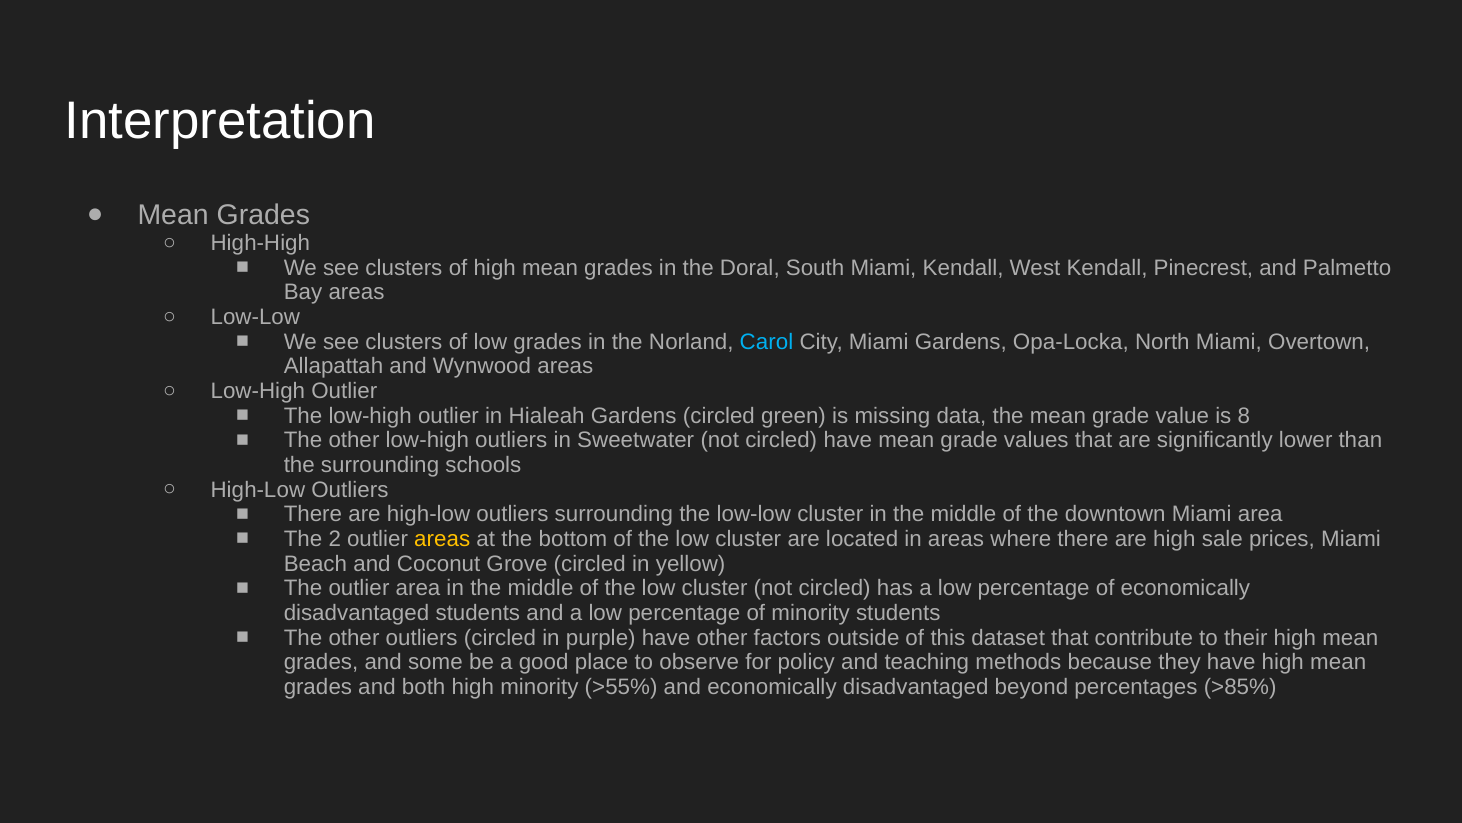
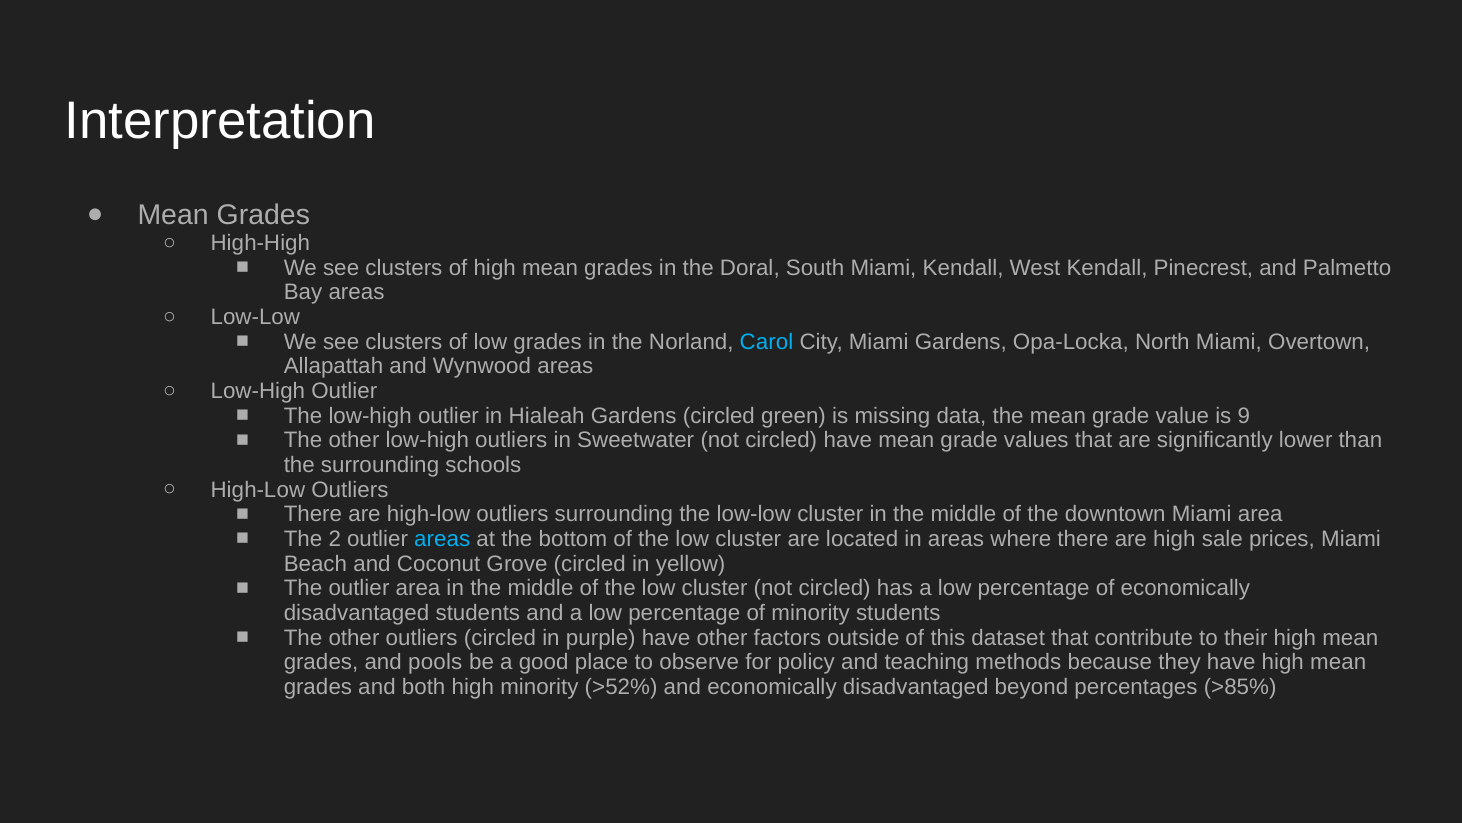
8: 8 -> 9
areas at (442, 539) colour: yellow -> light blue
some: some -> pools
>55%: >55% -> >52%
